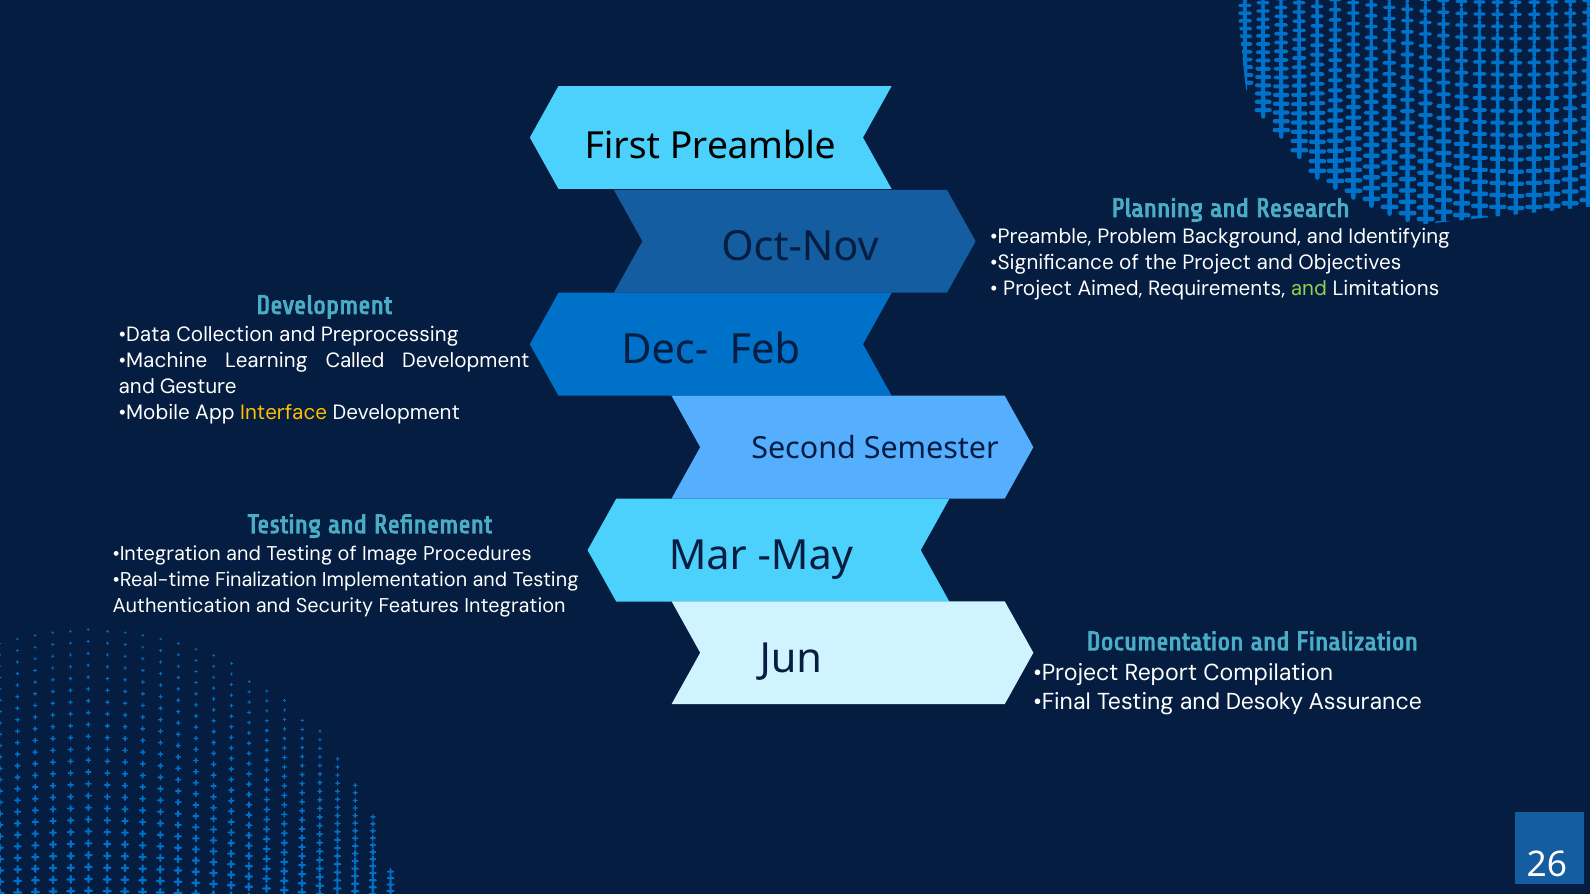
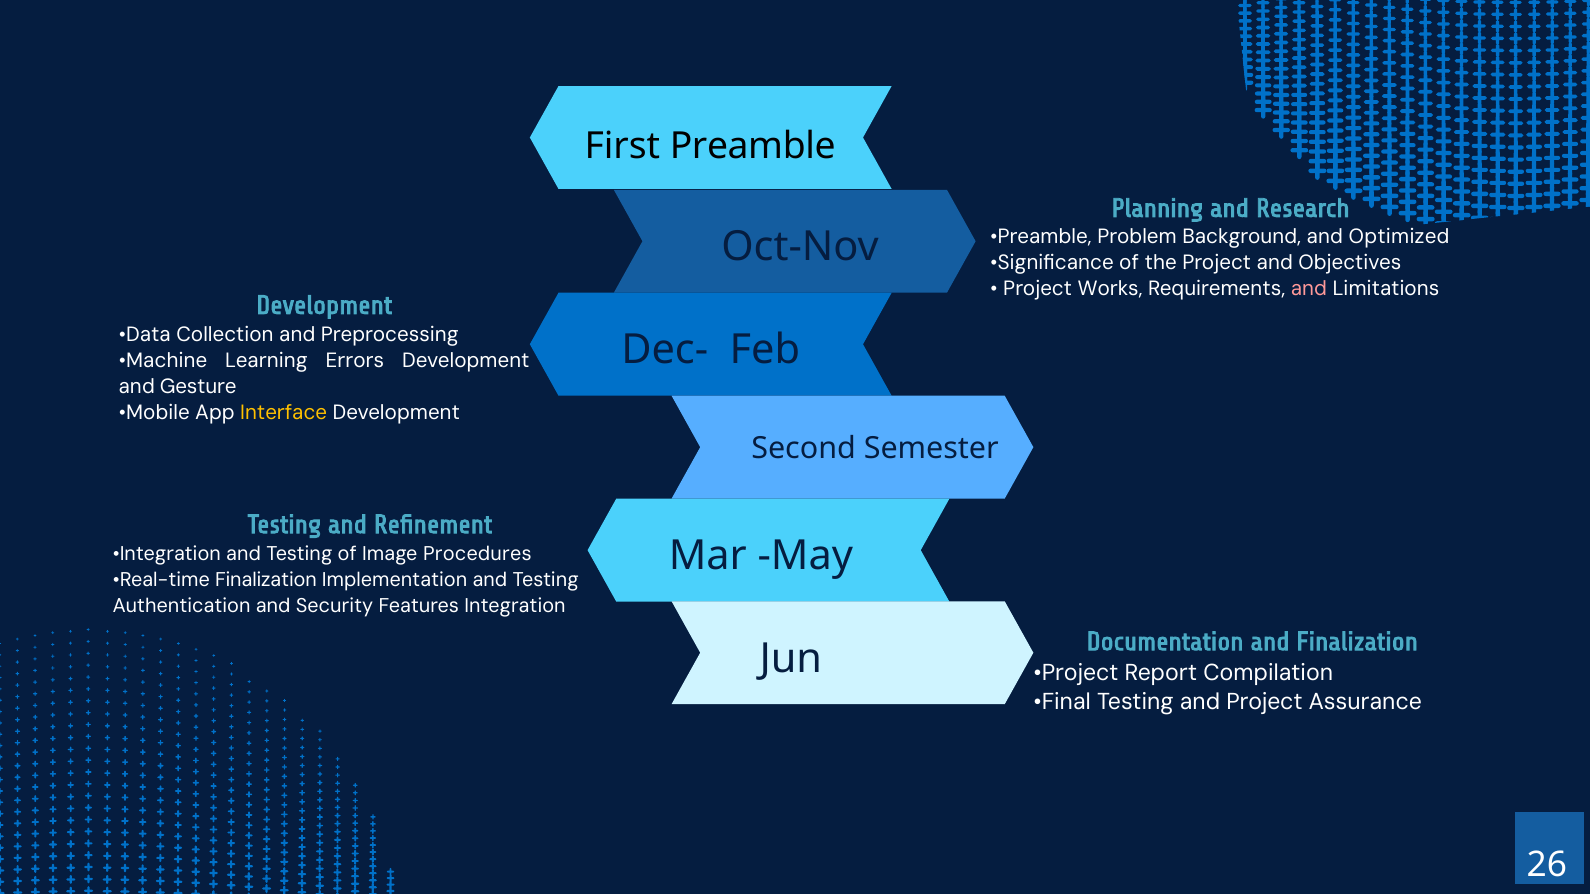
Identifying: Identifying -> Optimized
Aimed: Aimed -> Works
and at (1309, 289) colour: light green -> pink
Called: Called -> Errors
and Desoky: Desoky -> Project
